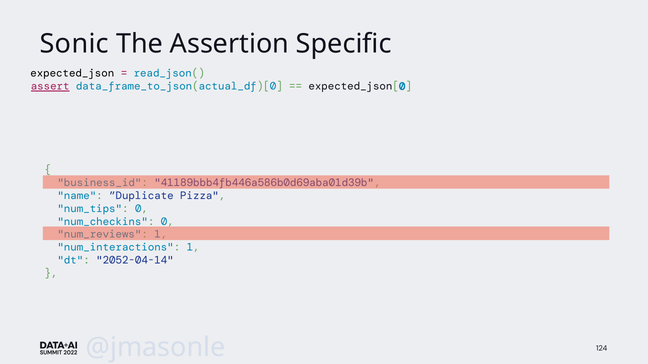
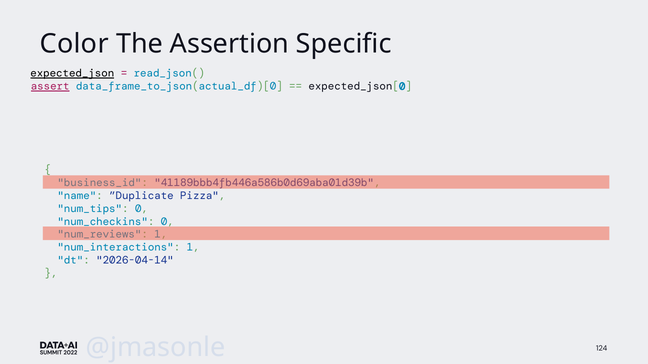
Sonic: Sonic -> Color
expected_json underline: none -> present
2052-04-14: 2052-04-14 -> 2026-04-14
